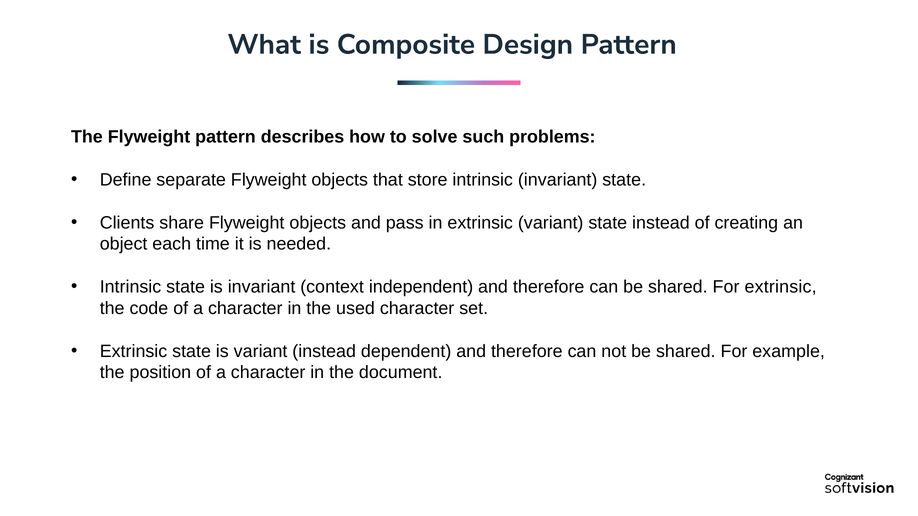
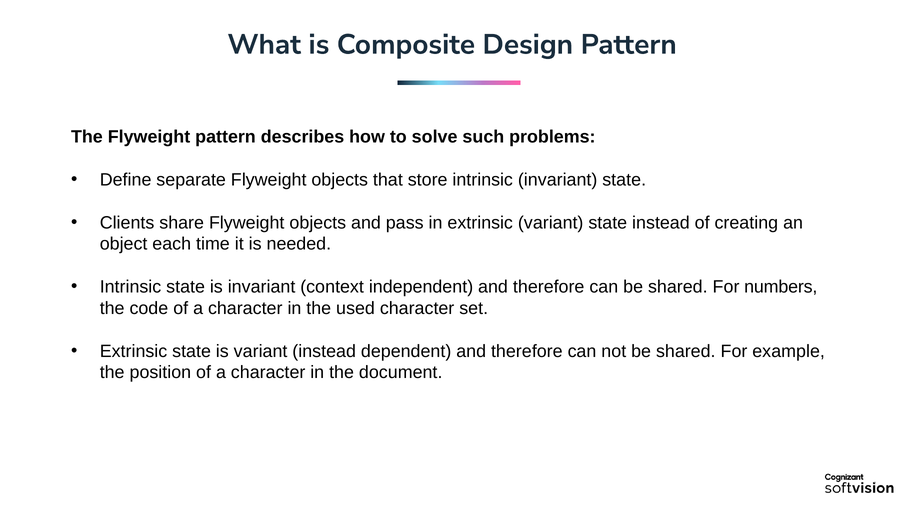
For extrinsic: extrinsic -> numbers
